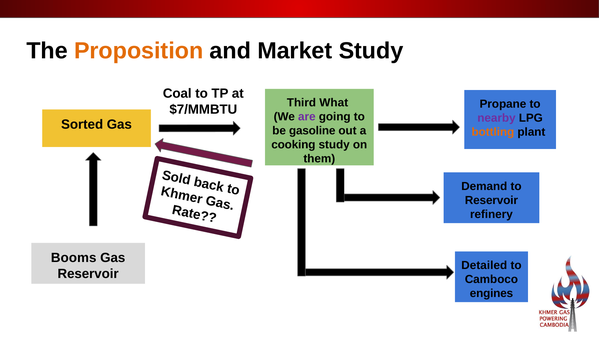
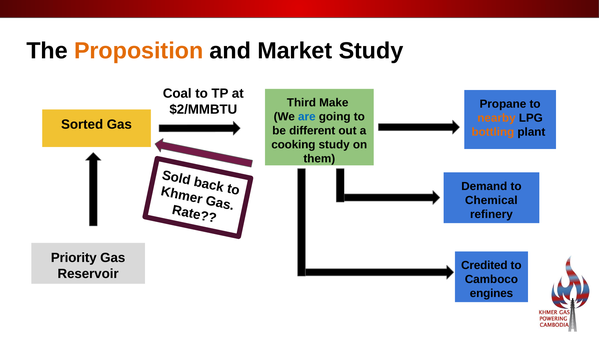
What: What -> Make
$7/MMBTU: $7/MMBTU -> $2/MMBTU
are colour: purple -> blue
nearby colour: purple -> orange
gasoline: gasoline -> different
Reservoir at (491, 200): Reservoir -> Chemical
Booms: Booms -> Priority
Detailed: Detailed -> Credited
